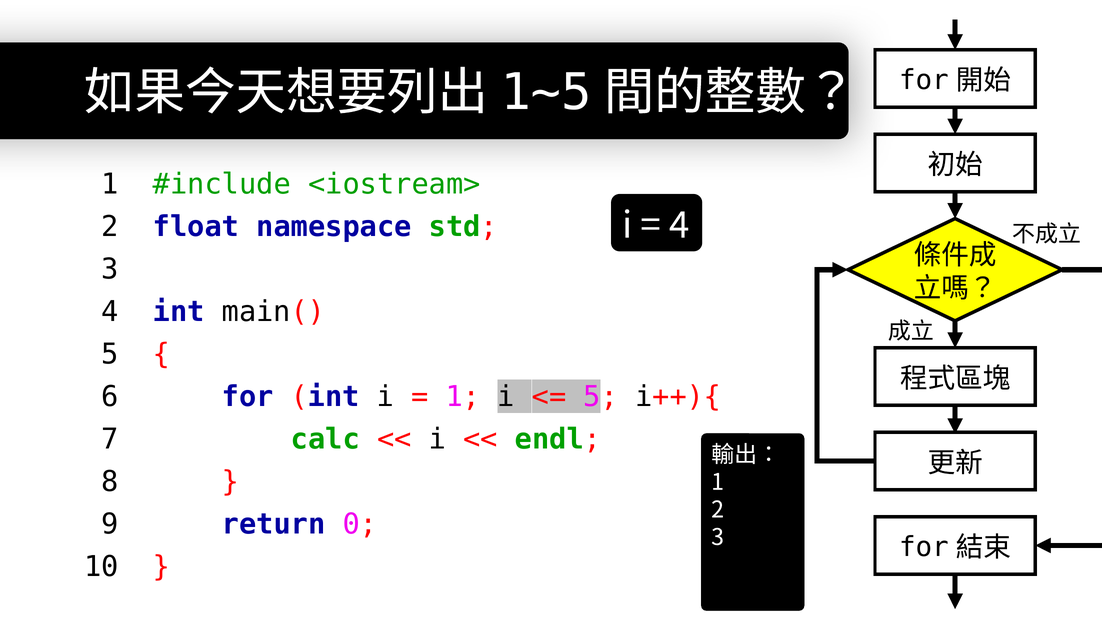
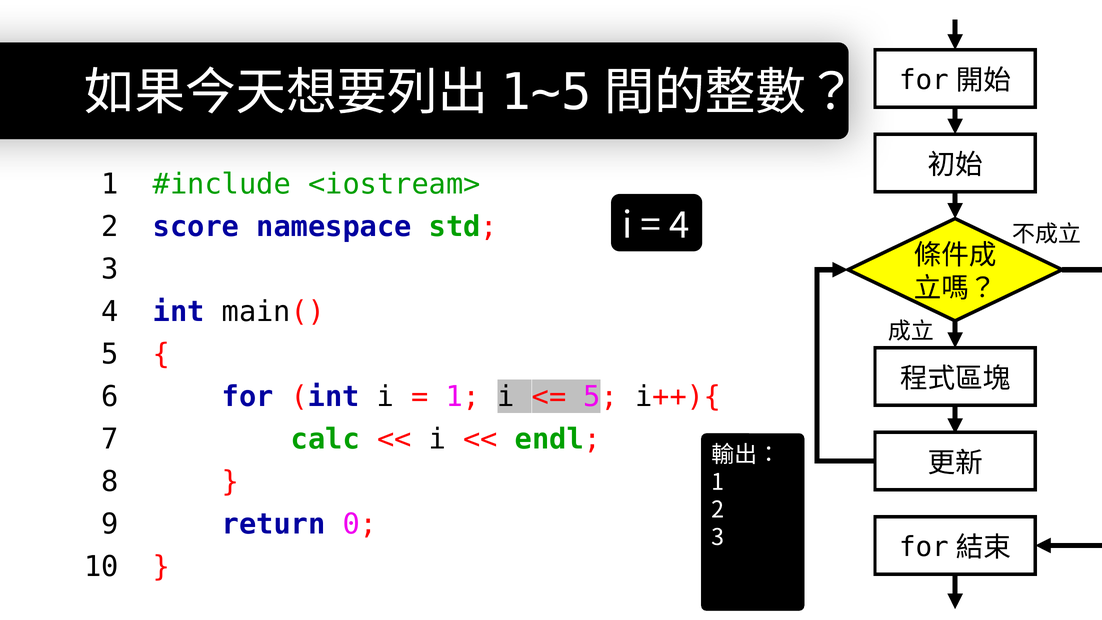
float: float -> score
